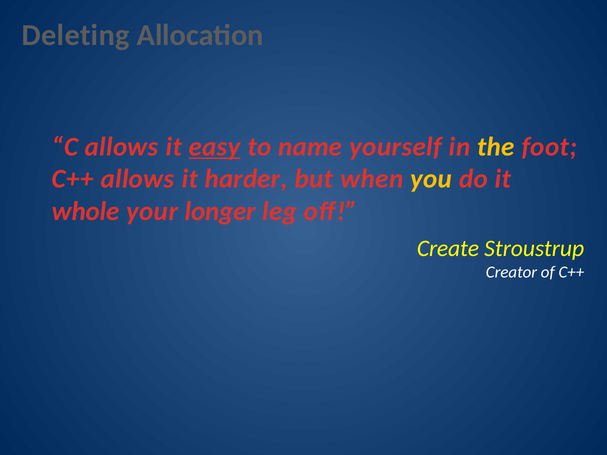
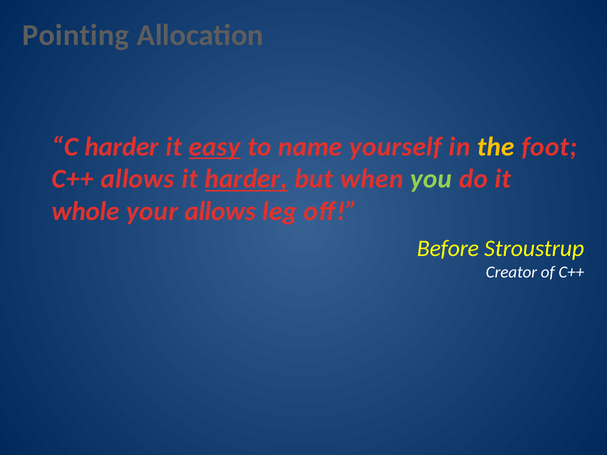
Deleting: Deleting -> Pointing
C allows: allows -> harder
harder at (246, 179) underline: none -> present
you colour: yellow -> light green
your longer: longer -> allows
Create: Create -> Before
